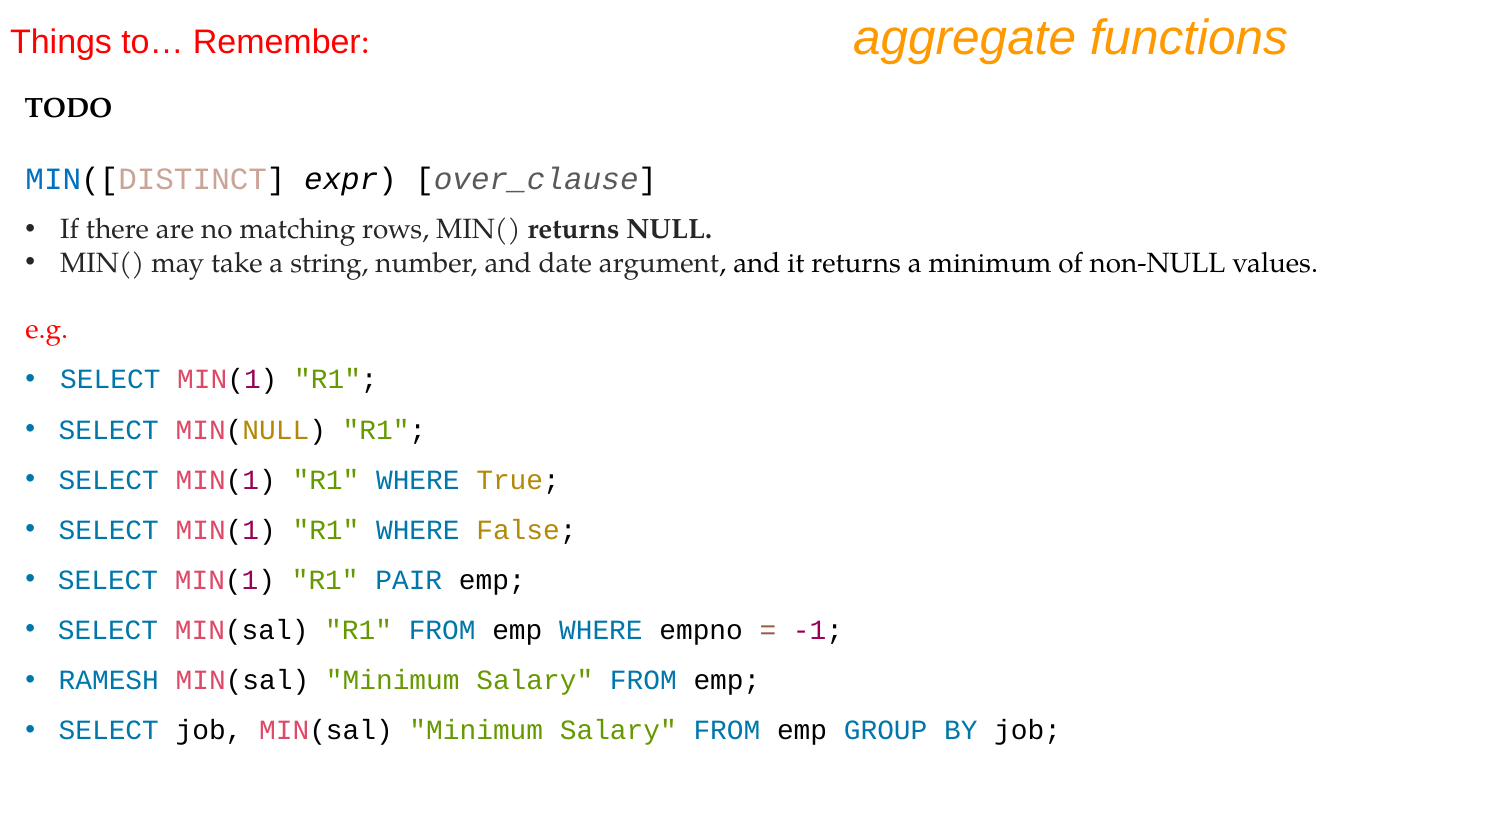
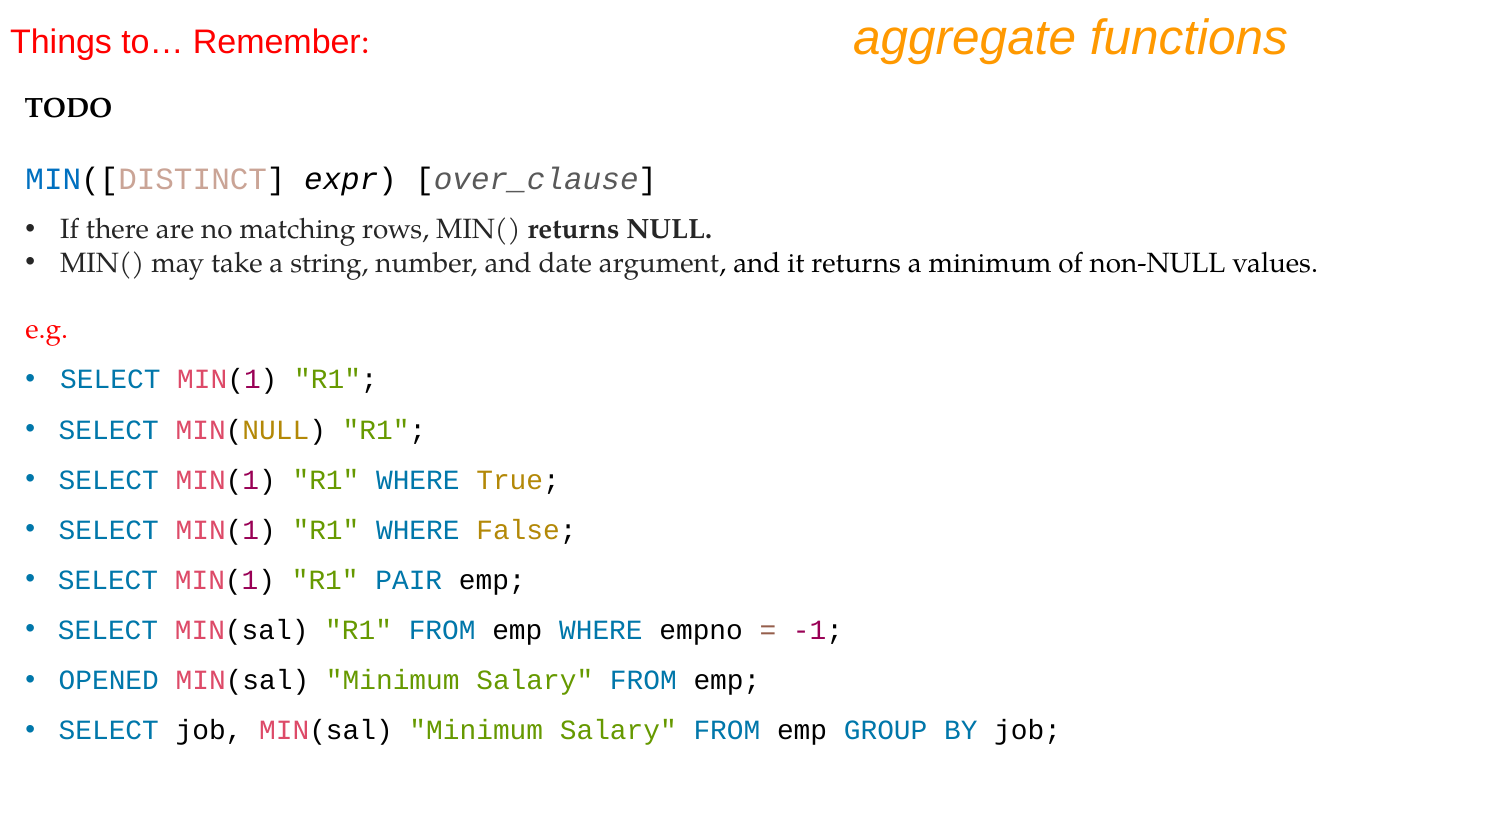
RAMESH: RAMESH -> OPENED
